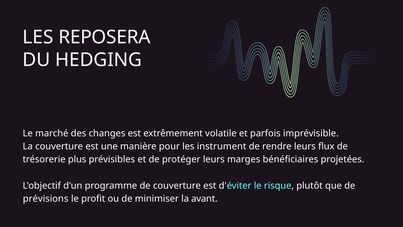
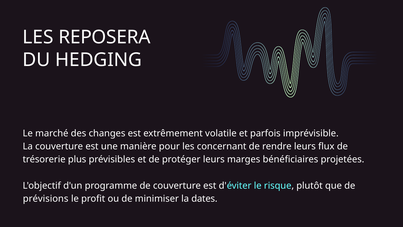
instrument: instrument -> concernant
avant: avant -> dates
